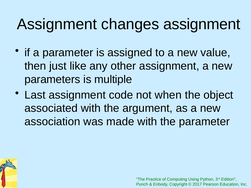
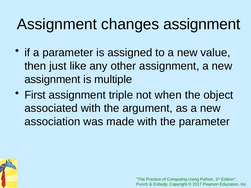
parameters at (52, 79): parameters -> assignment
Last: Last -> First
code: code -> triple
